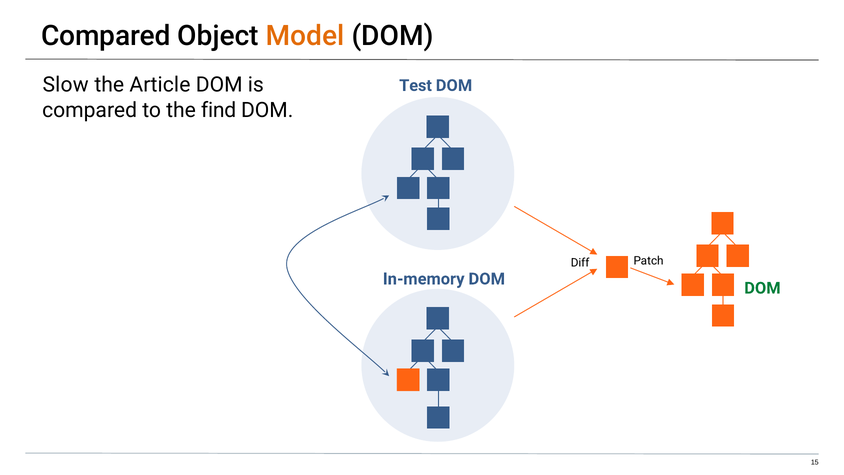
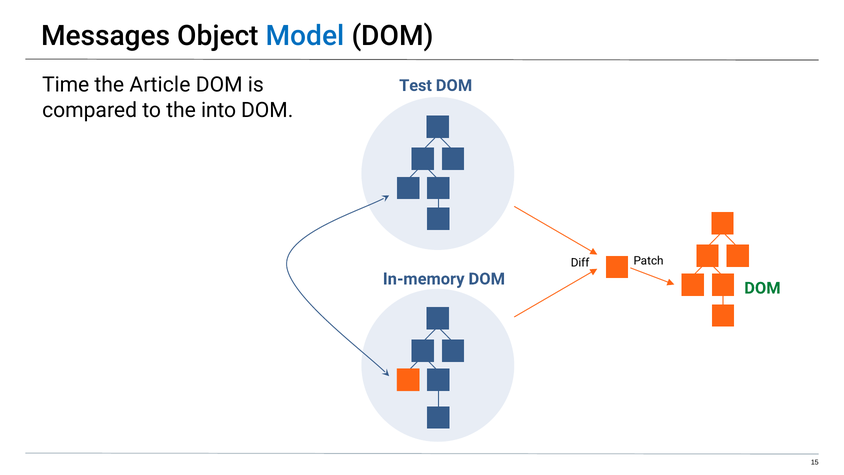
Compared at (106, 36): Compared -> Messages
Model colour: orange -> blue
Slow: Slow -> Time
find: find -> into
